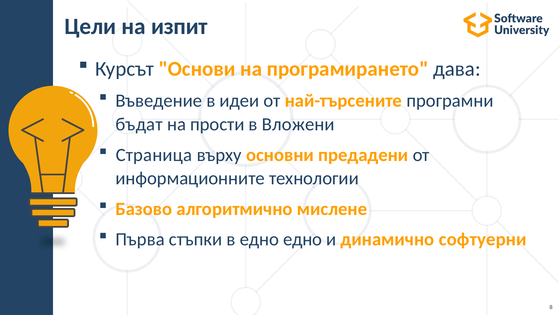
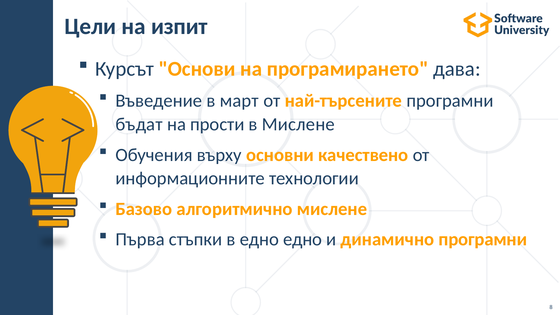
идеи: идеи -> март
в Вложени: Вложени -> Мислене
Страница: Страница -> Обучения
предадени: предадени -> качествено
динамично софтуерни: софтуерни -> програмни
